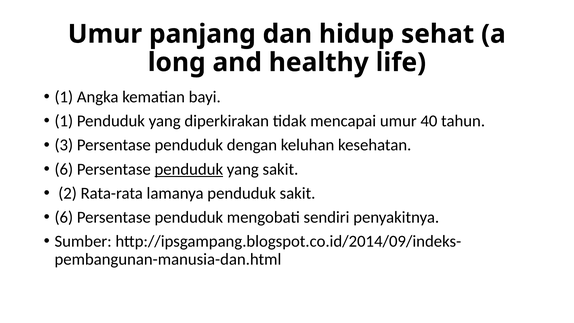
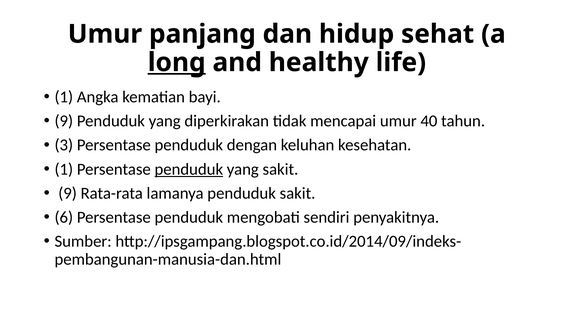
long underline: none -> present
1 at (64, 121): 1 -> 9
6 at (64, 169): 6 -> 1
2 at (68, 193): 2 -> 9
